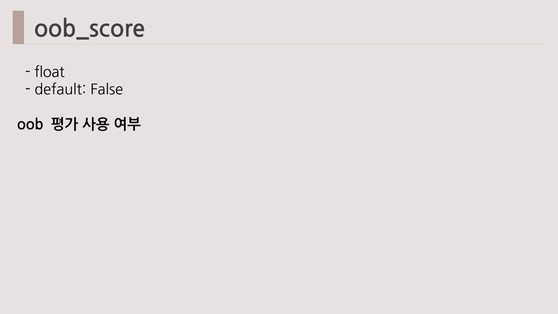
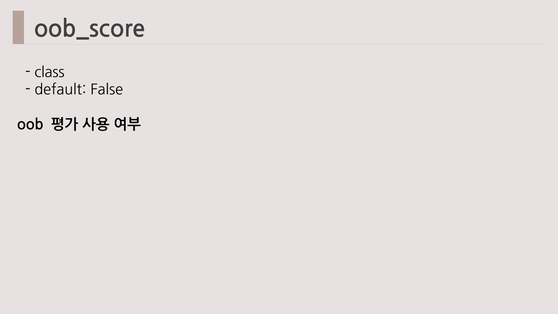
float: float -> class
